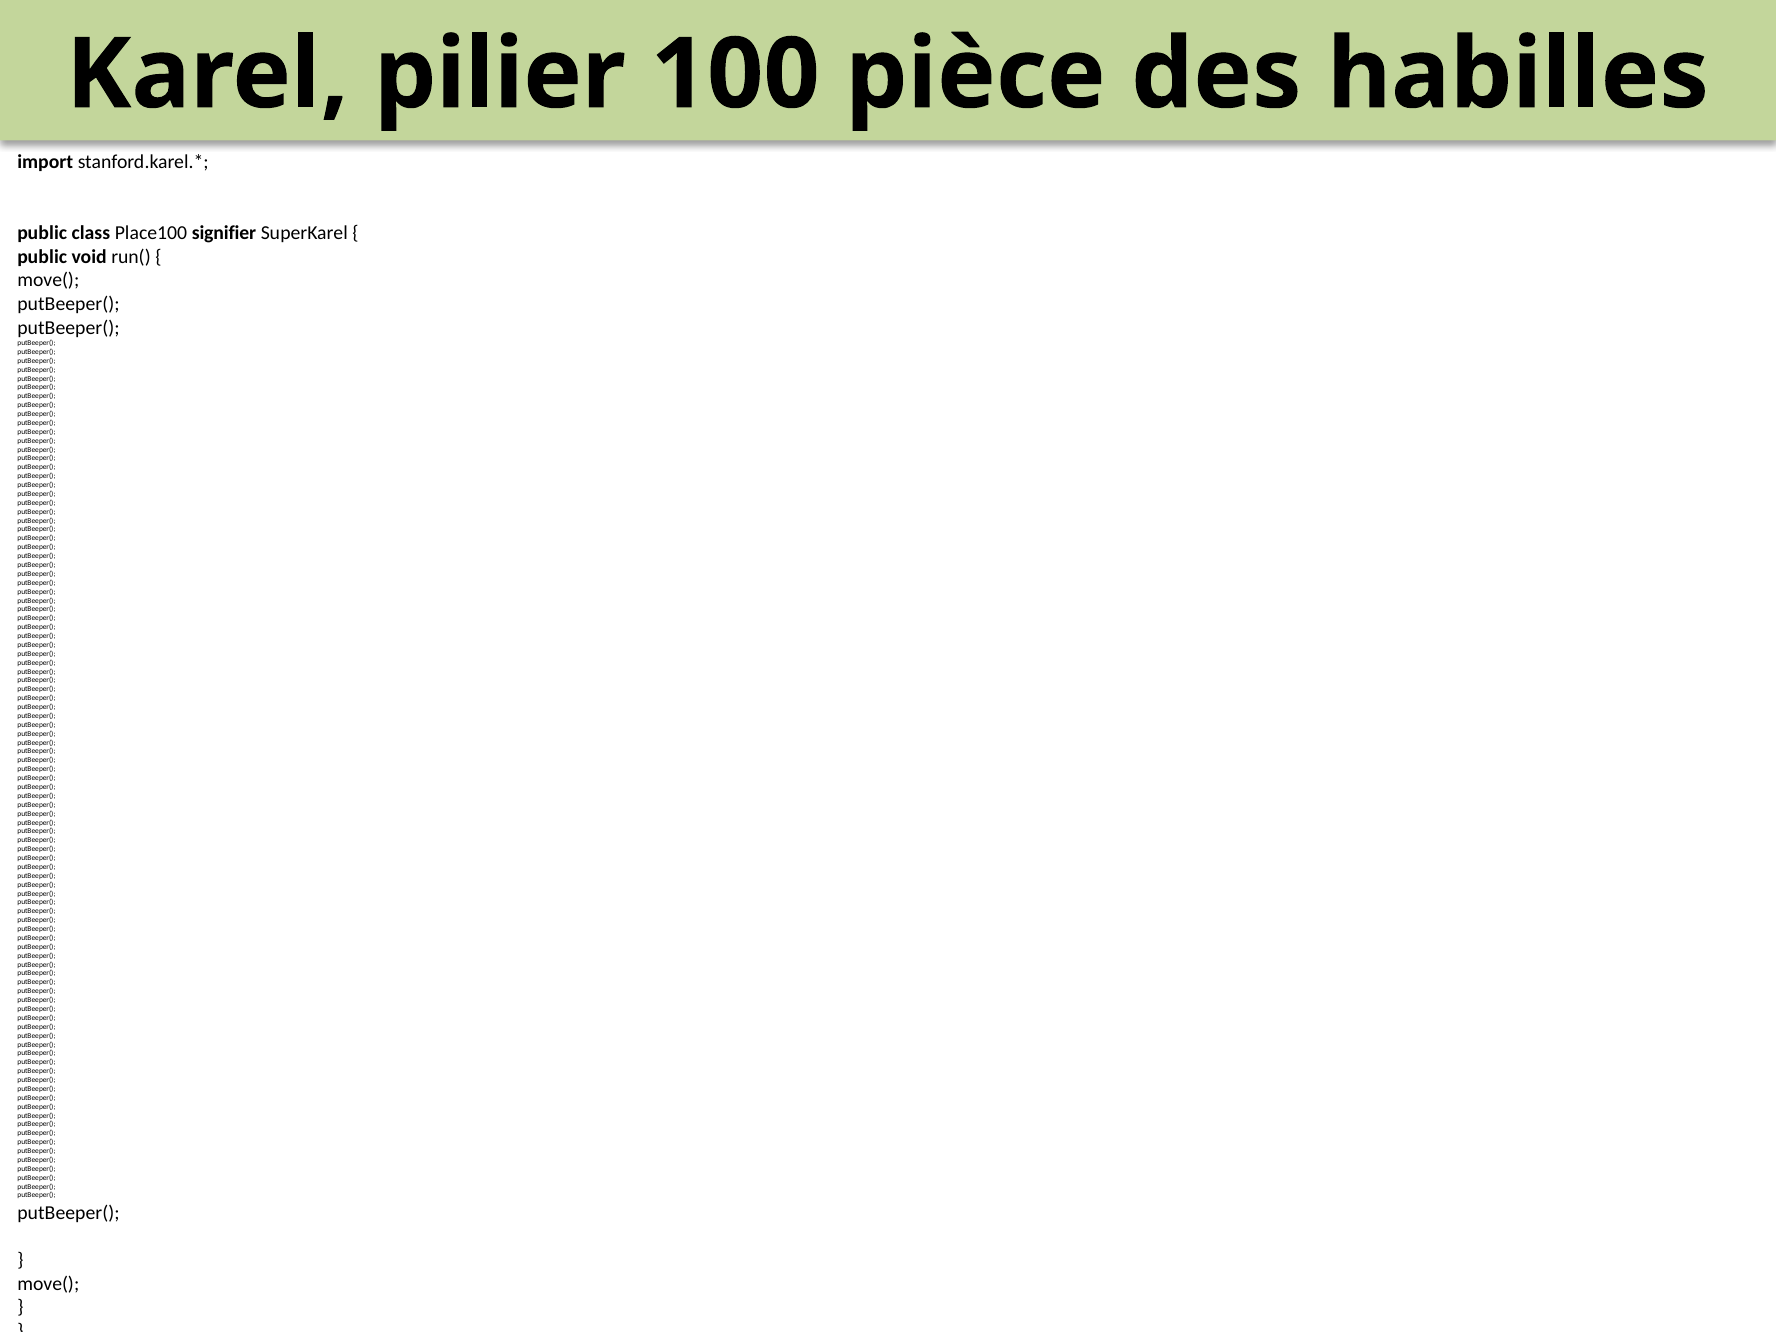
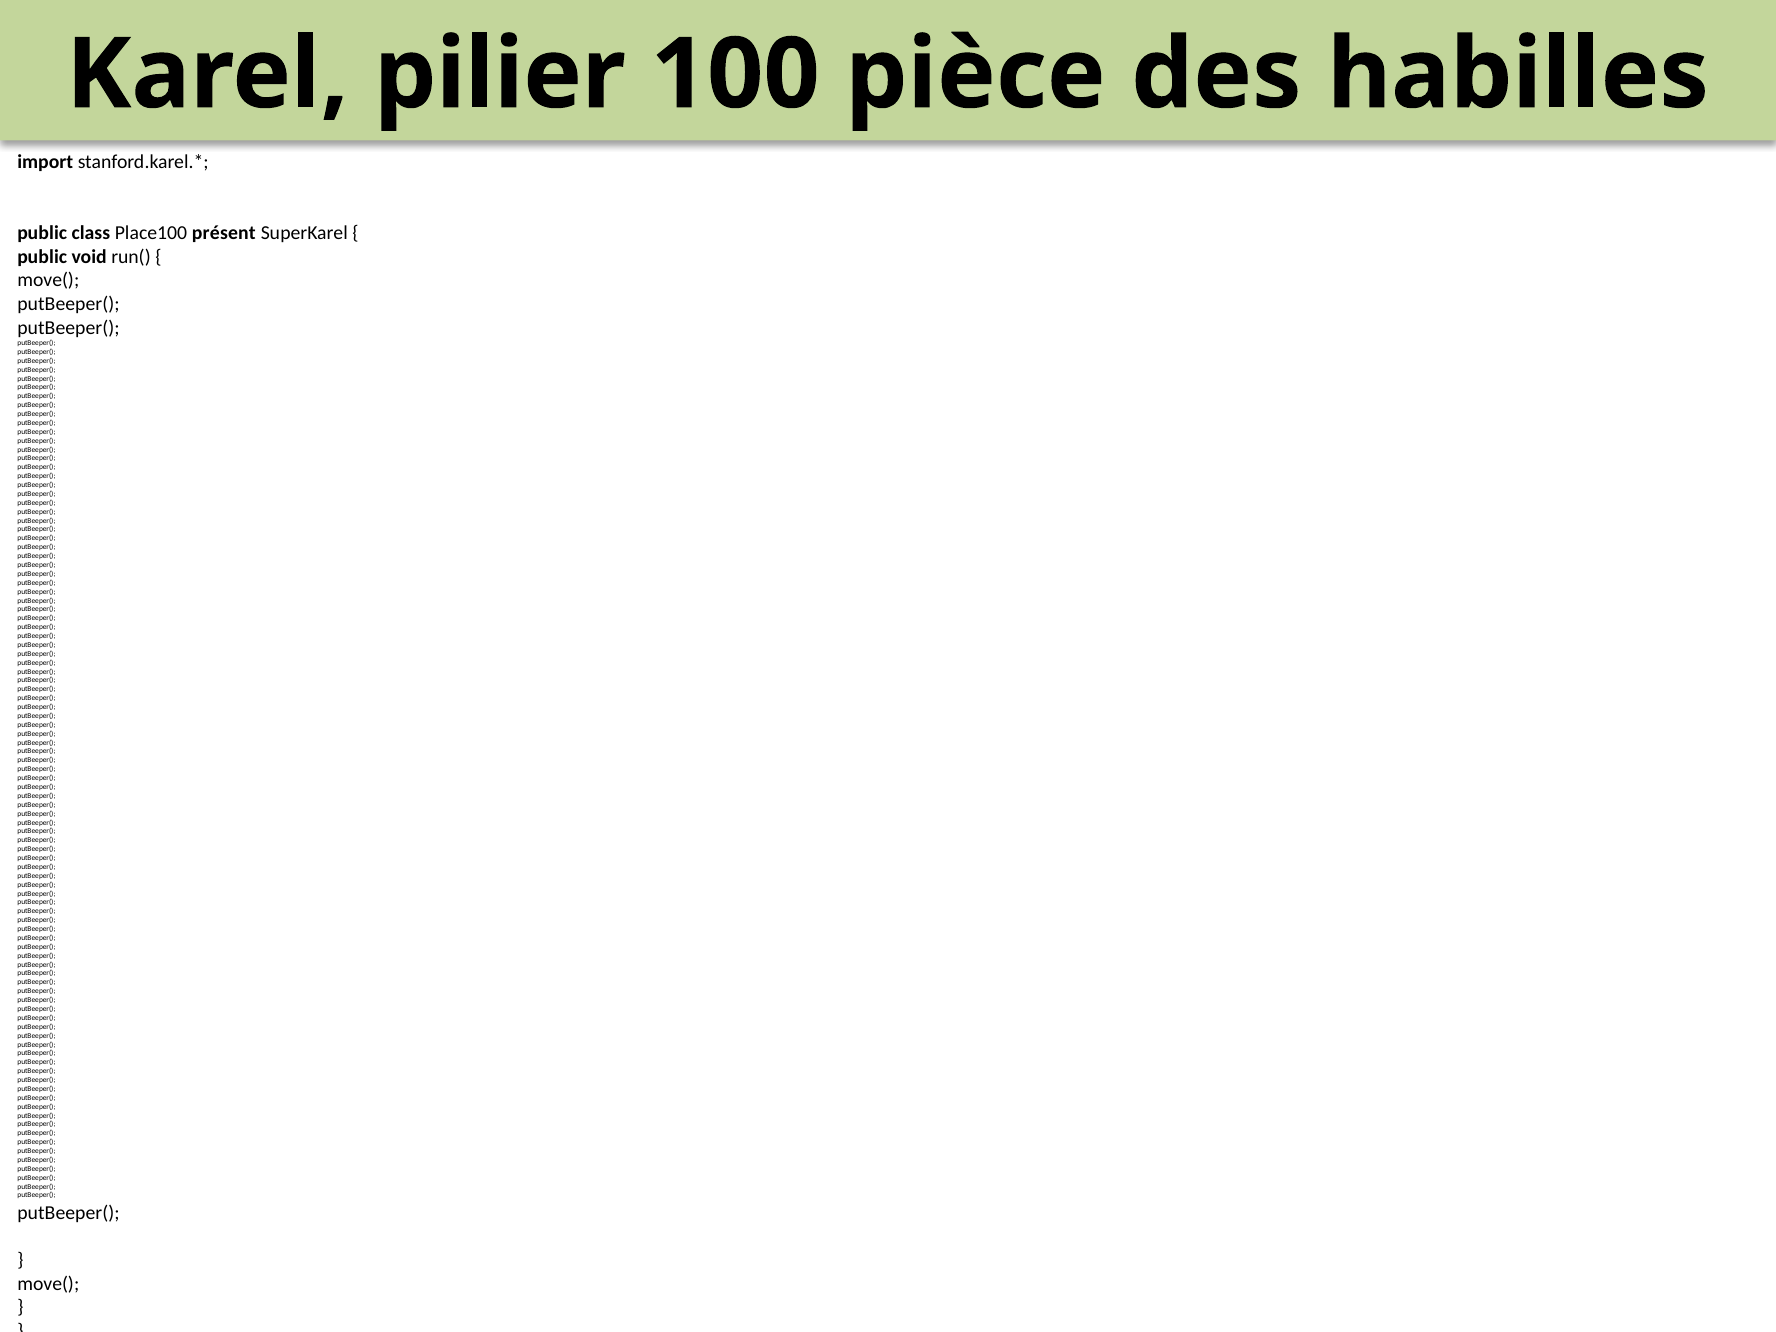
signifier: signifier -> présent
